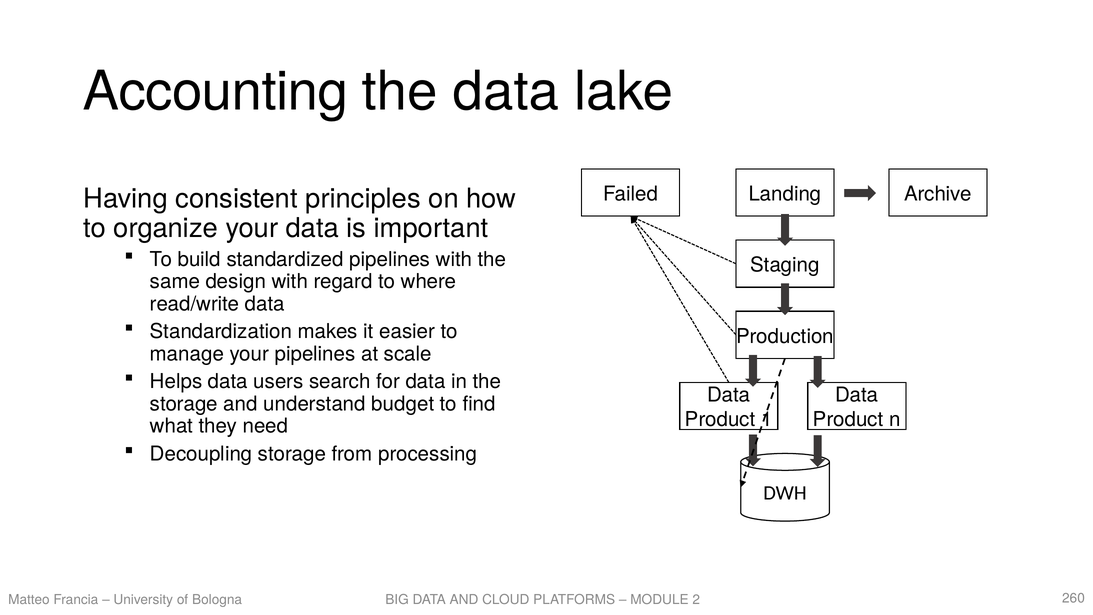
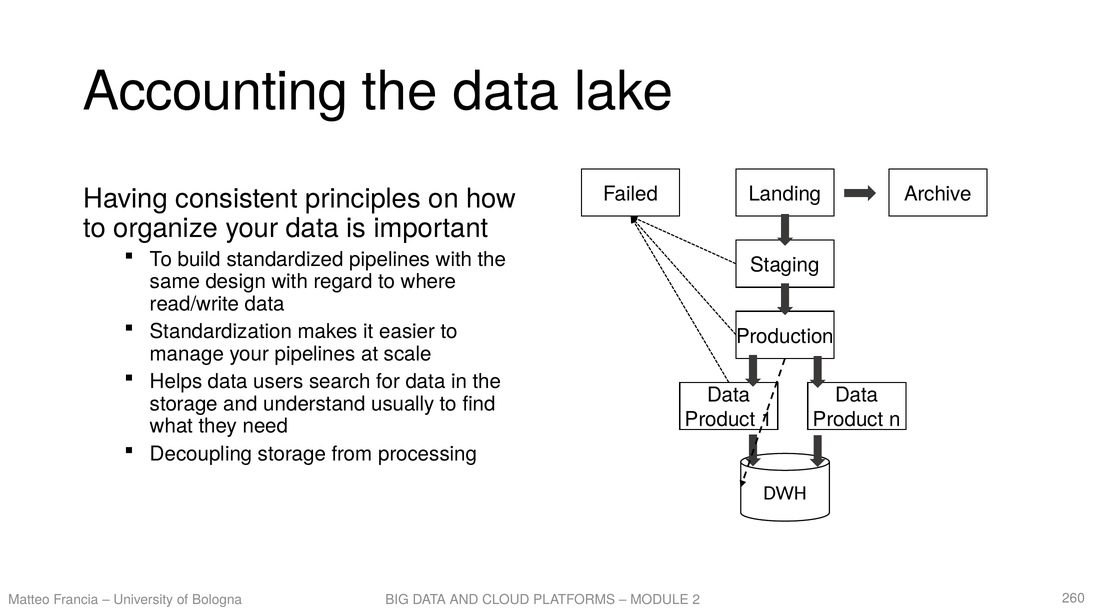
budget: budget -> usually
